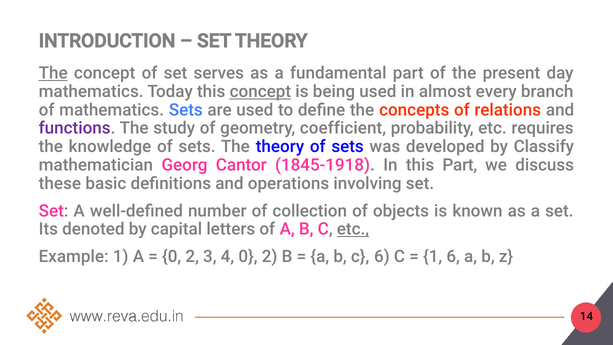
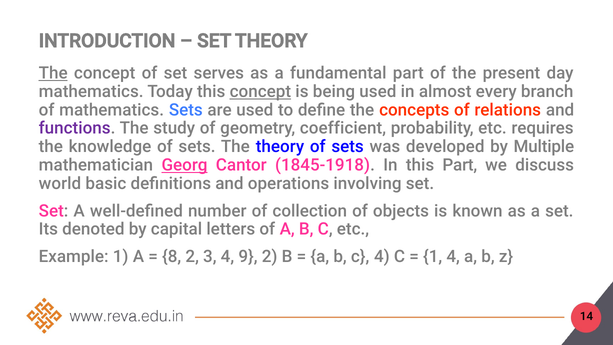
Classify: Classify -> Multiple
Georg underline: none -> present
these: these -> world
etc at (353, 229) underline: present -> none
0 at (172, 257): 0 -> 8
4 0: 0 -> 9
c 6: 6 -> 4
1 6: 6 -> 4
